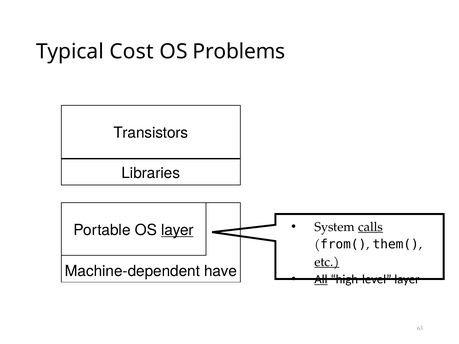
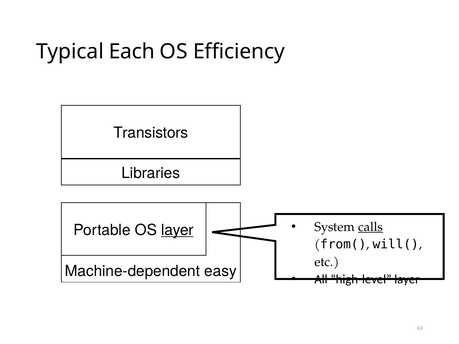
Cost: Cost -> Each
Problems: Problems -> Efficiency
them(: them( -> will(
etc underline: present -> none
have: have -> easy
All underline: present -> none
